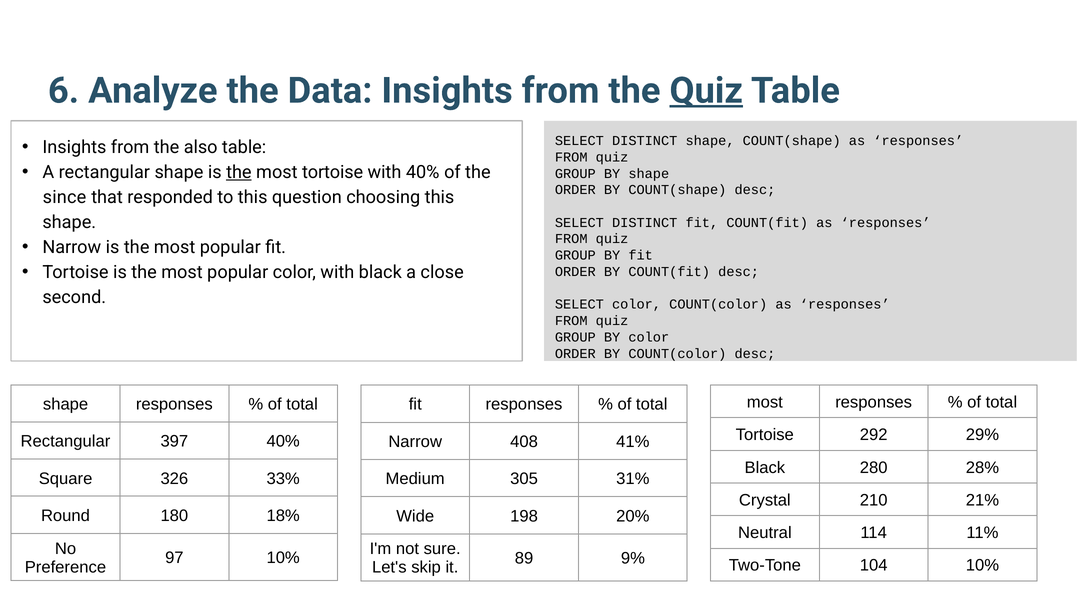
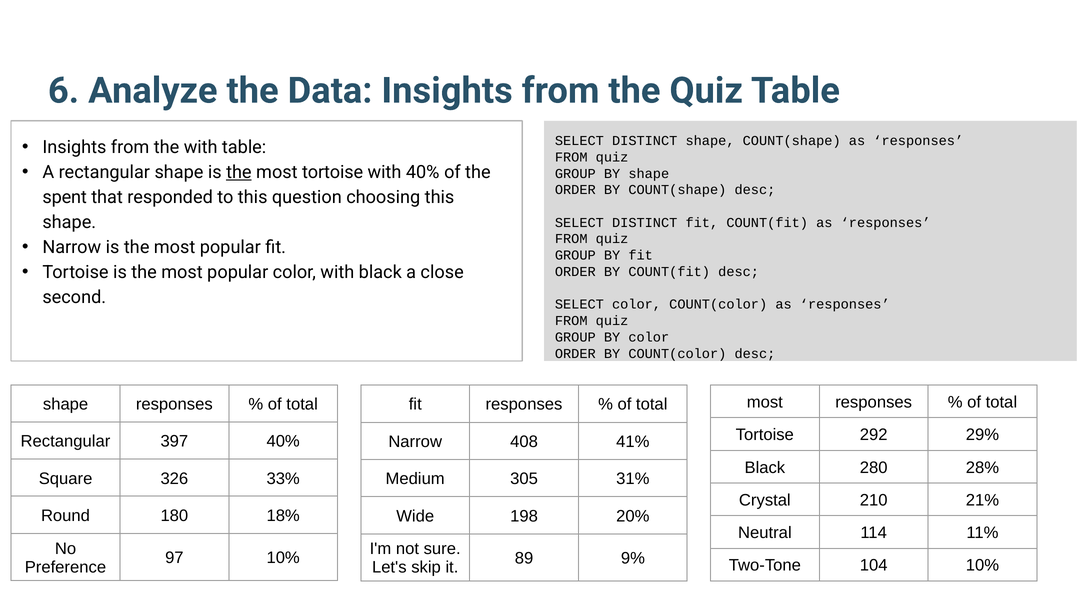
Quiz at (706, 91) underline: present -> none
the also: also -> with
since: since -> spent
